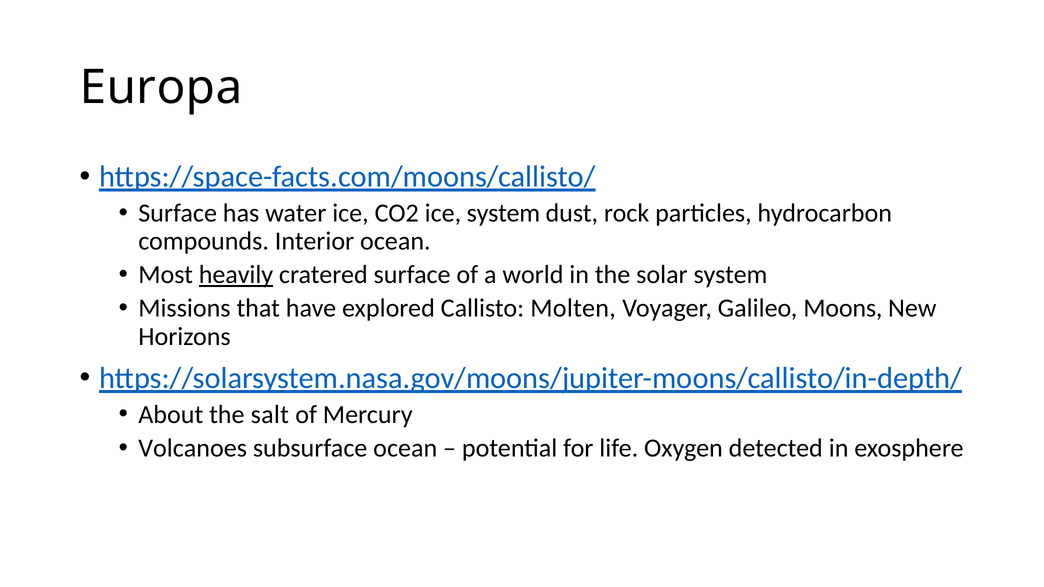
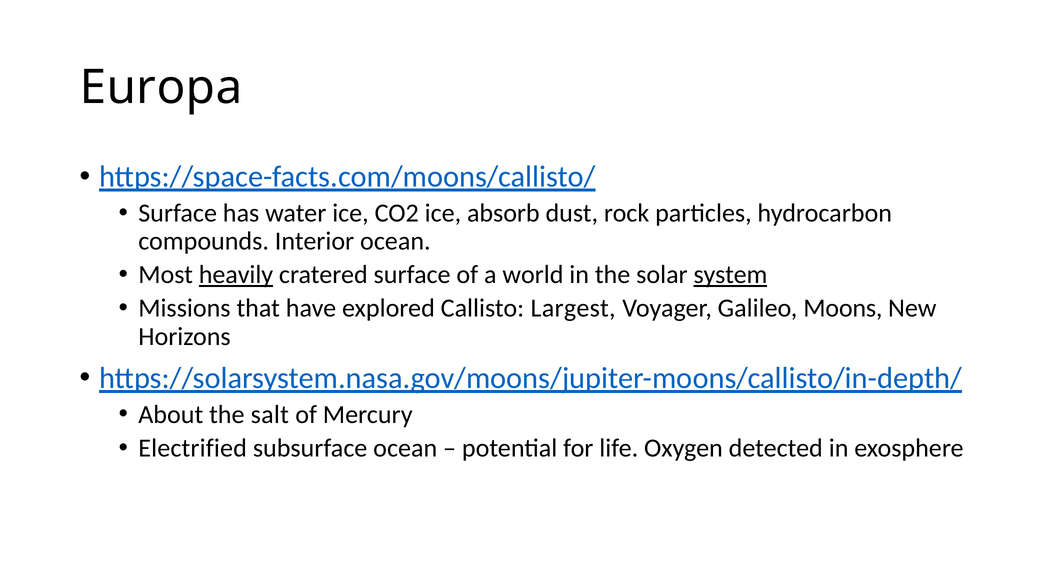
ice system: system -> absorb
system at (730, 275) underline: none -> present
Molten: Molten -> Largest
Volcanoes: Volcanoes -> Electrified
